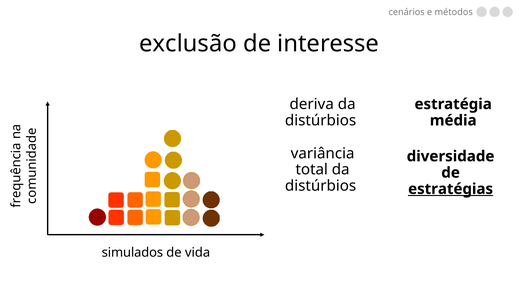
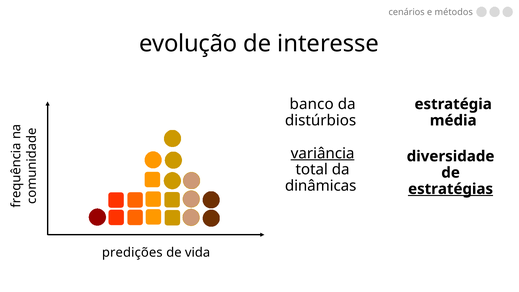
exclusão: exclusão -> evolução
deriva: deriva -> banco
variância underline: none -> present
distúrbios at (321, 186): distúrbios -> dinâmicas
simulados: simulados -> predições
